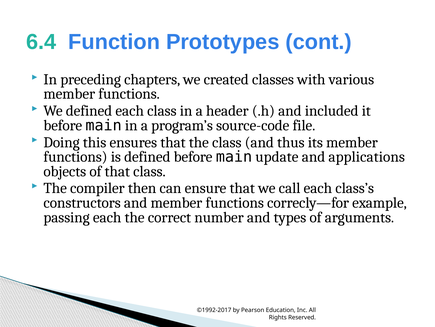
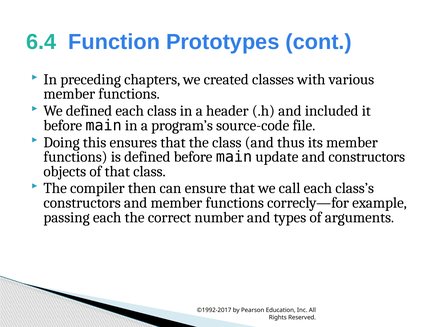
and applications: applications -> constructors
